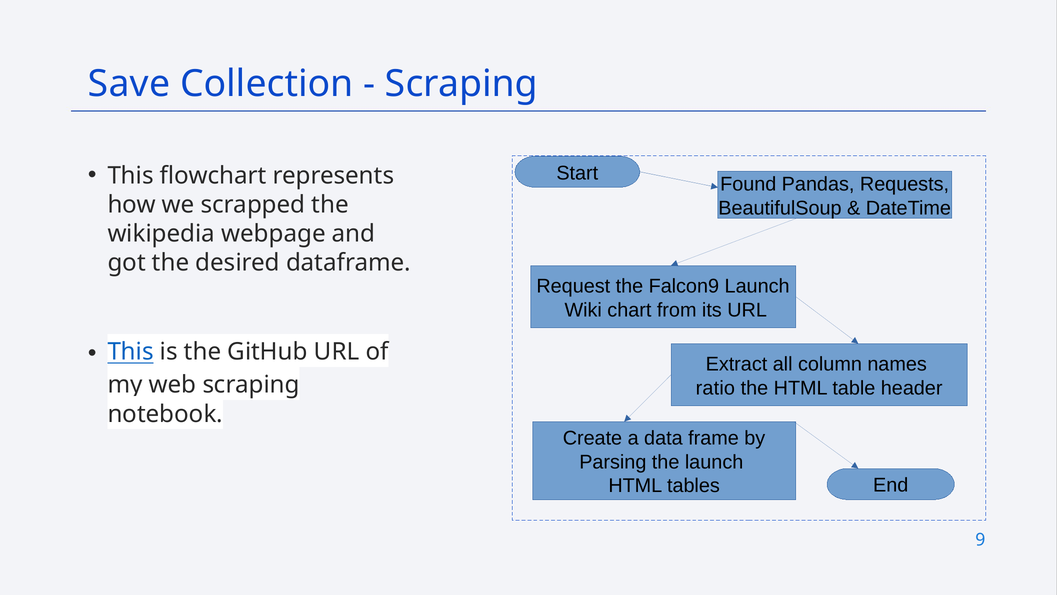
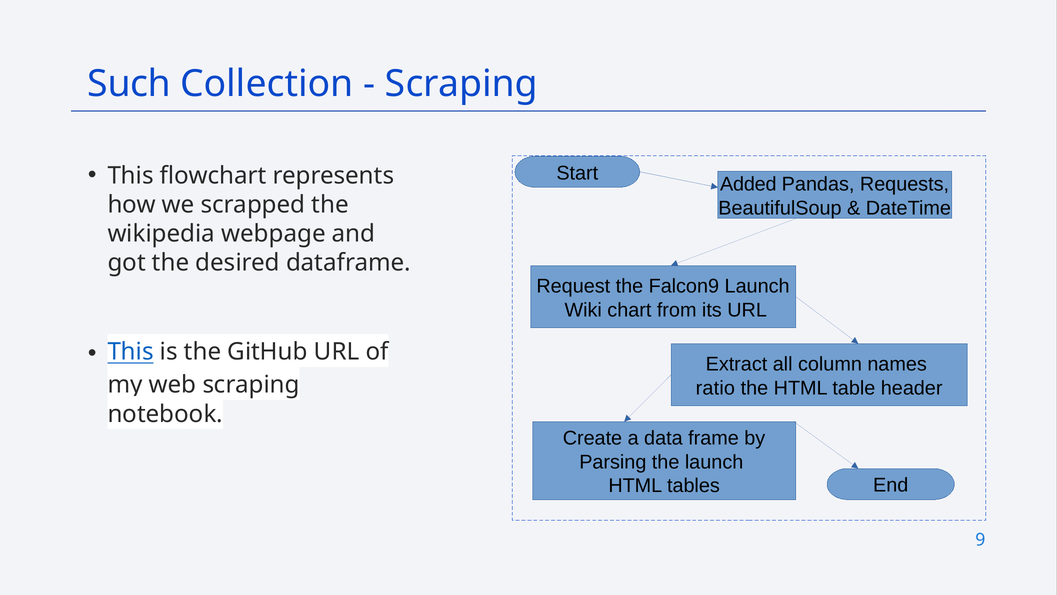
Save: Save -> Such
Found: Found -> Added
